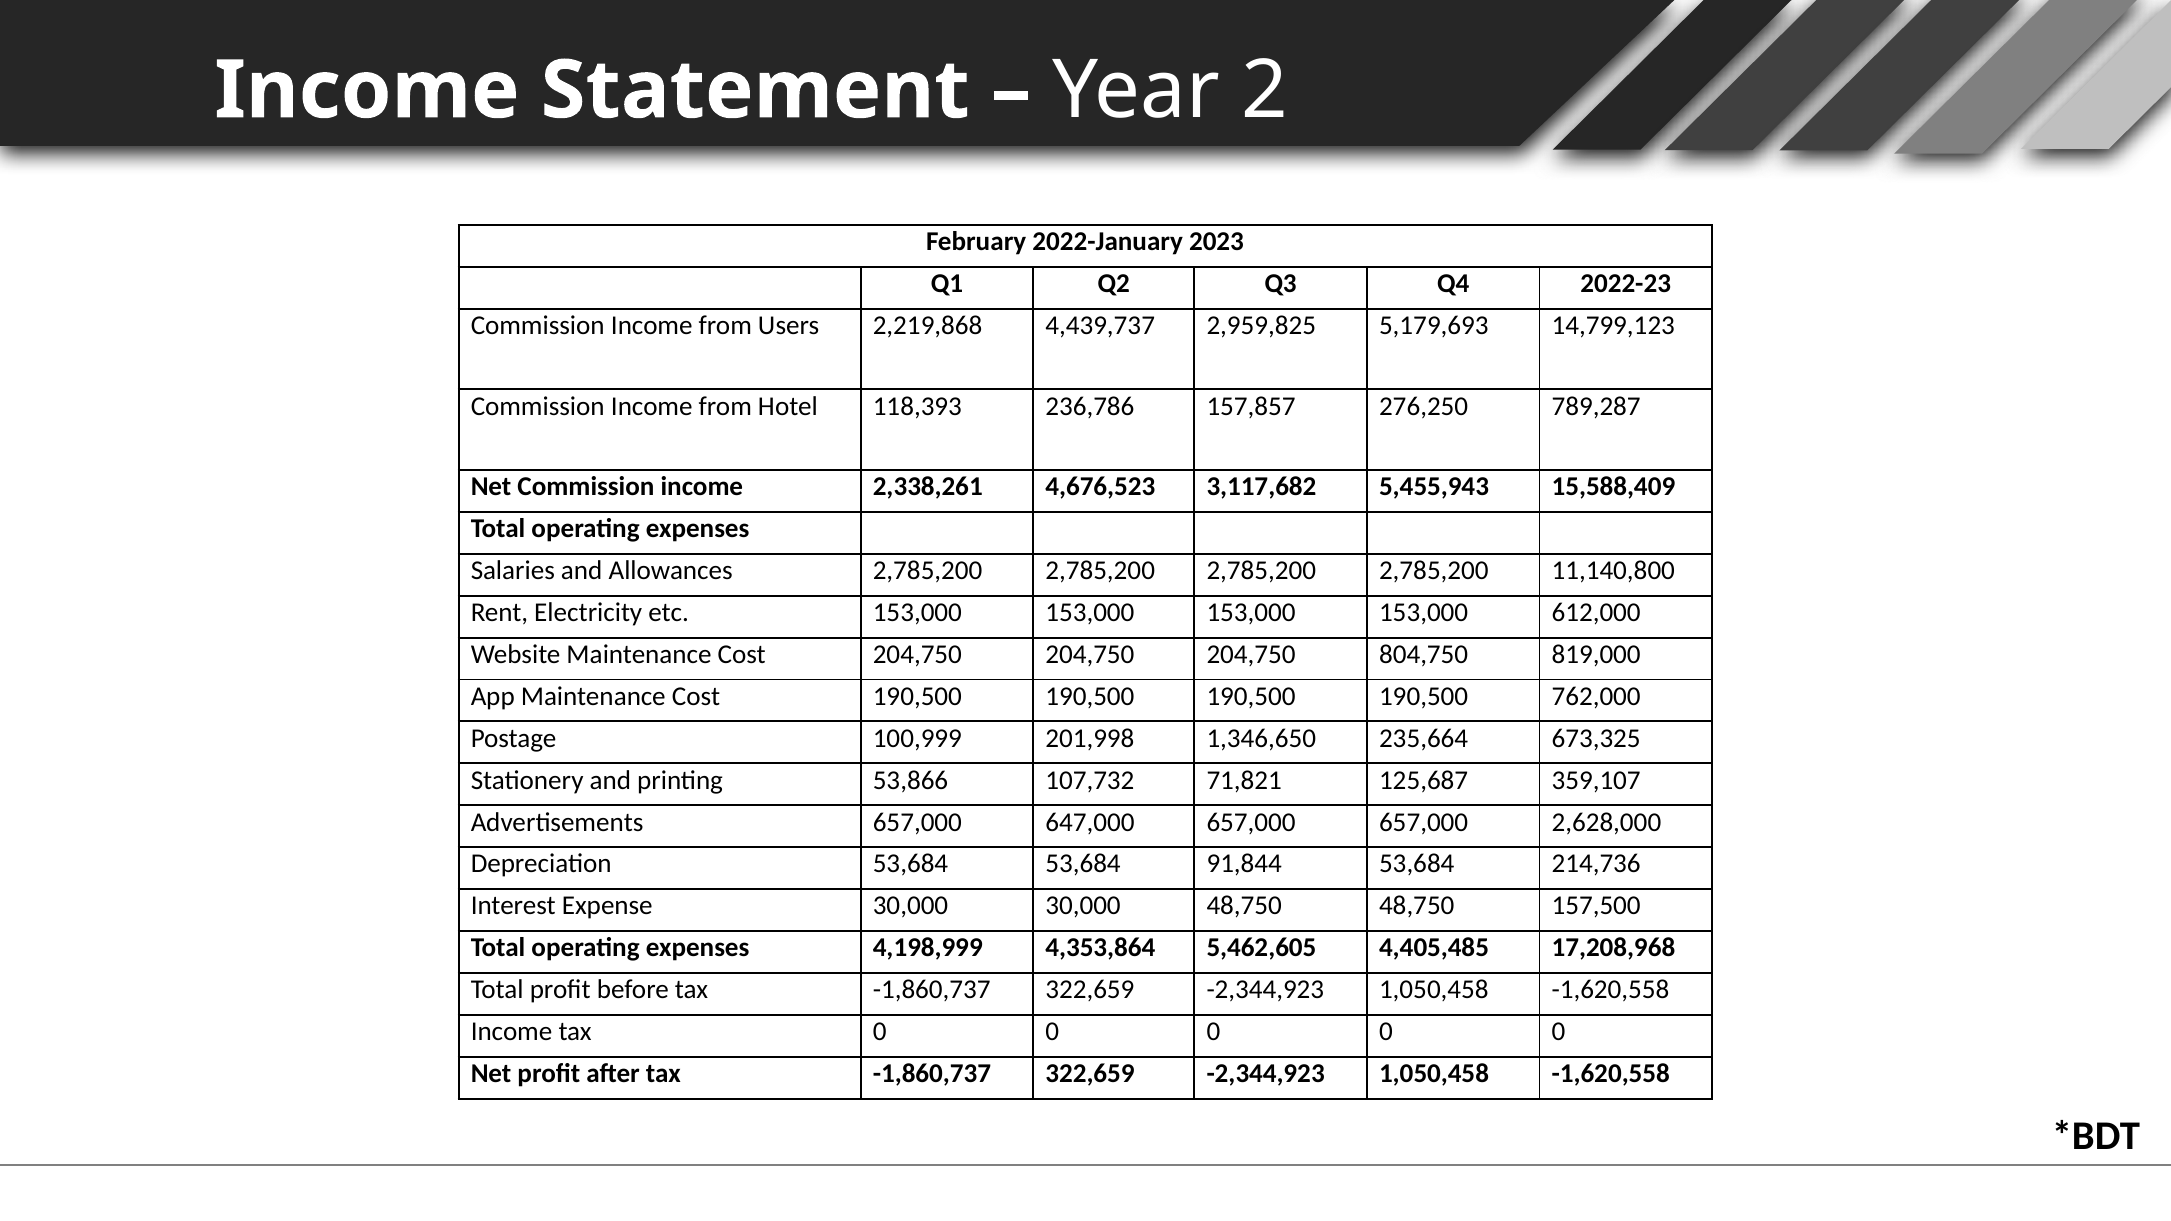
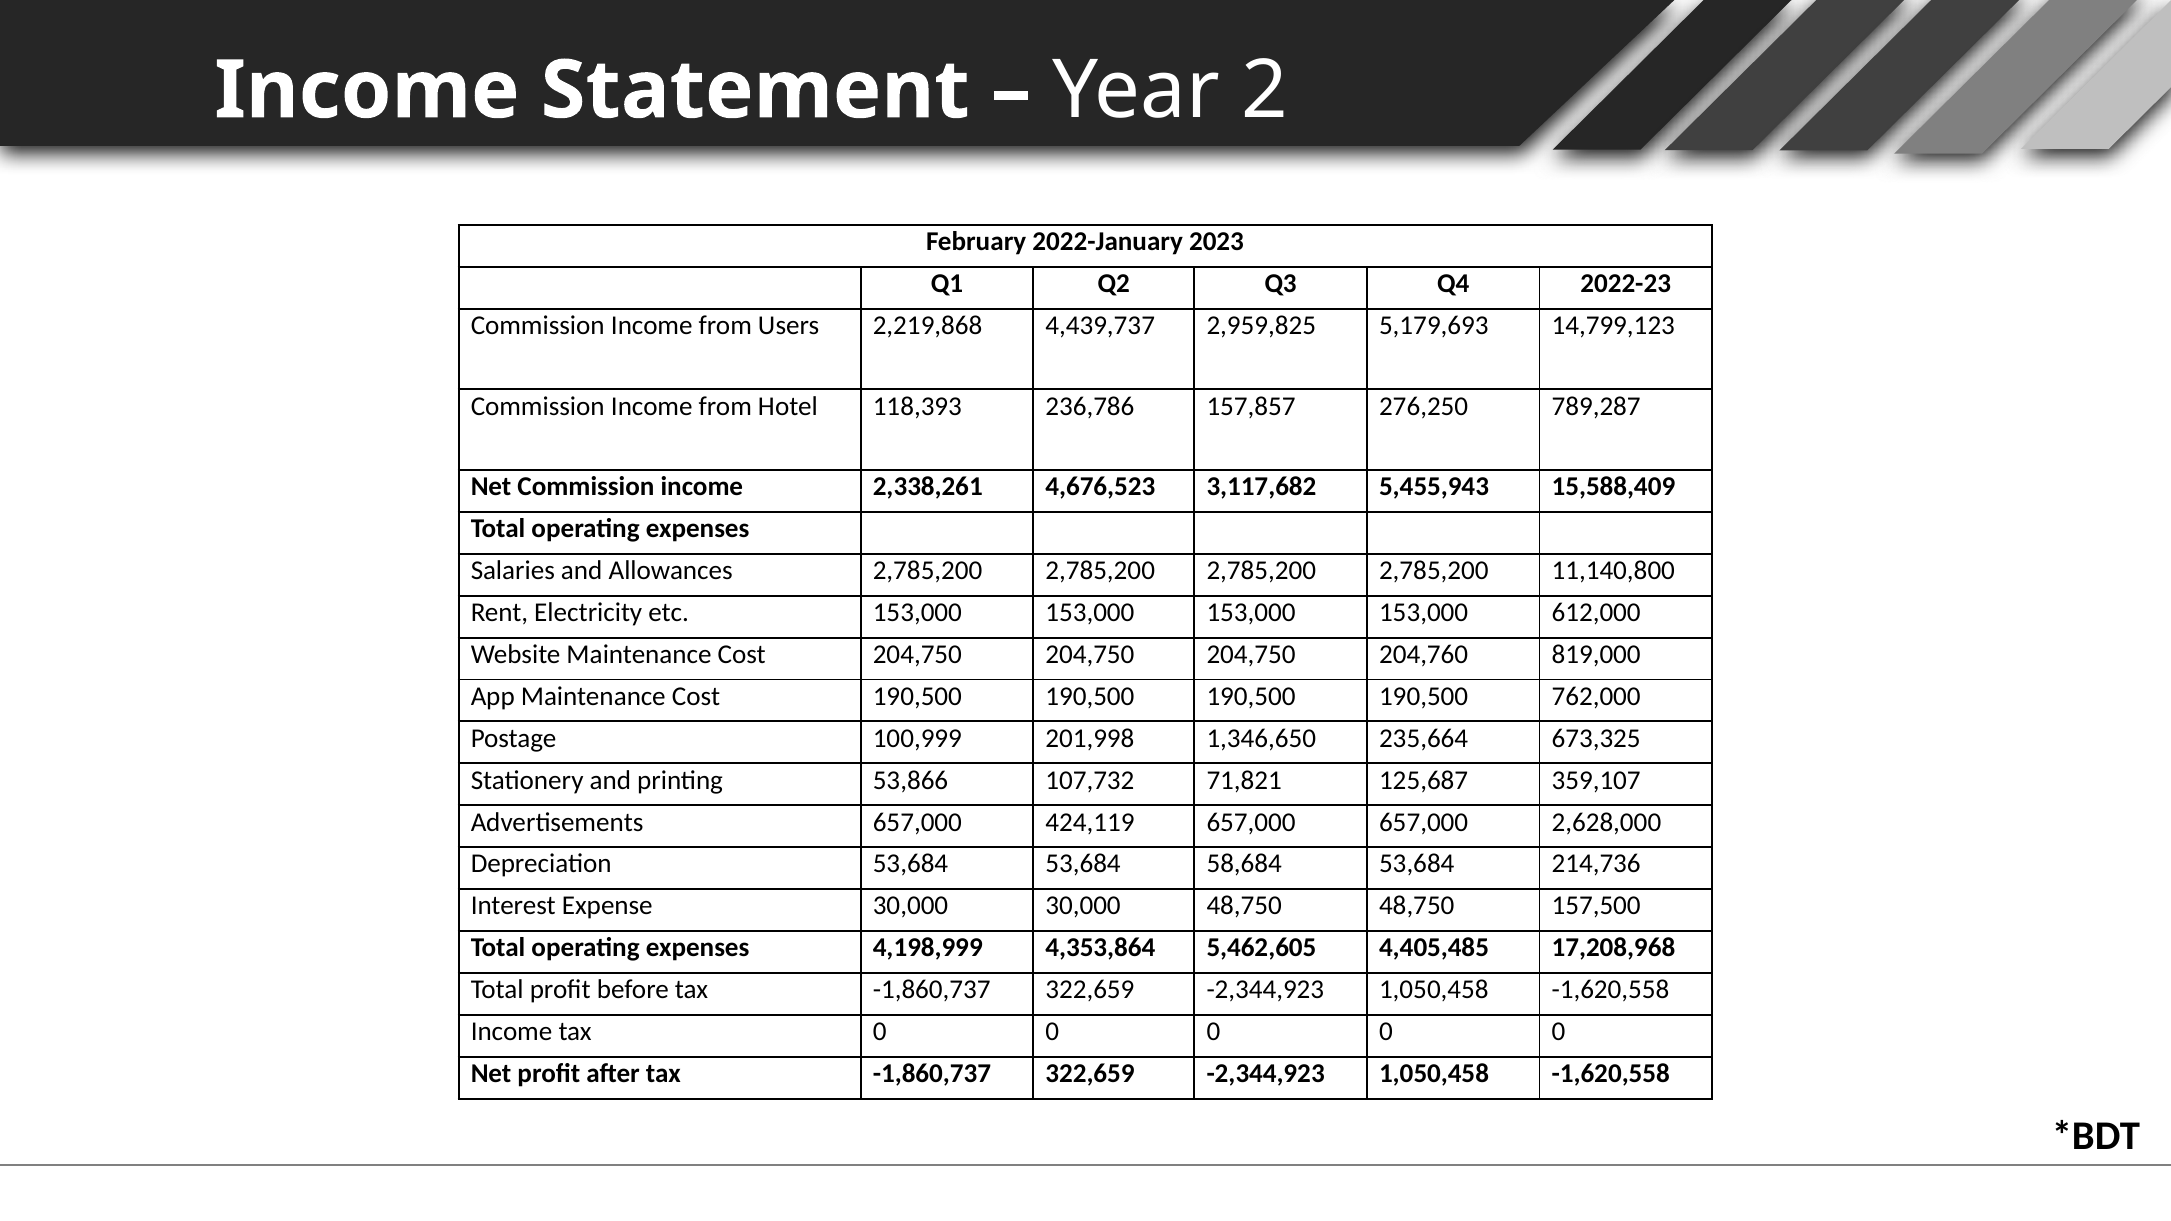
804,750: 804,750 -> 204,760
647,000: 647,000 -> 424,119
91,844: 91,844 -> 58,684
